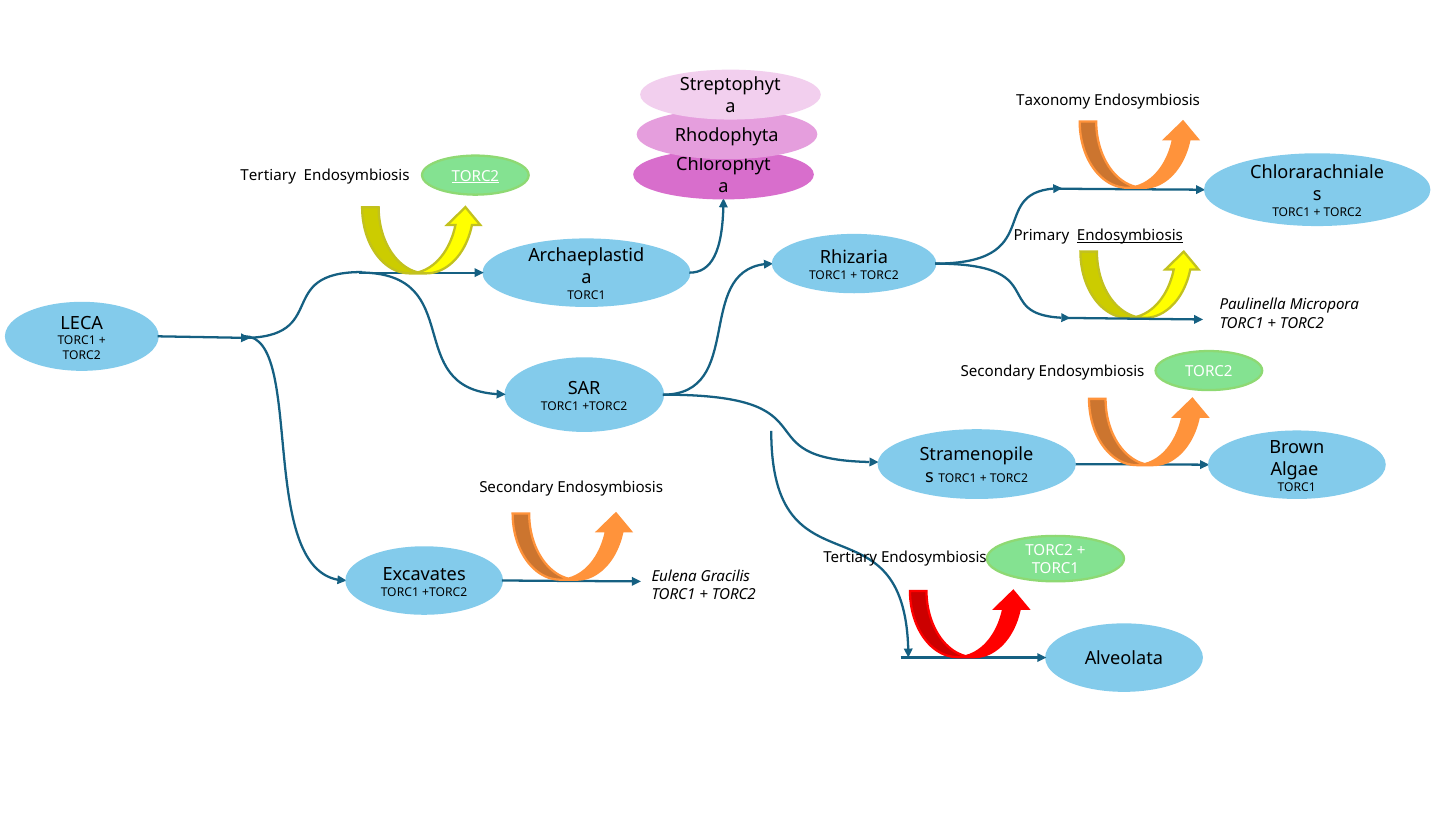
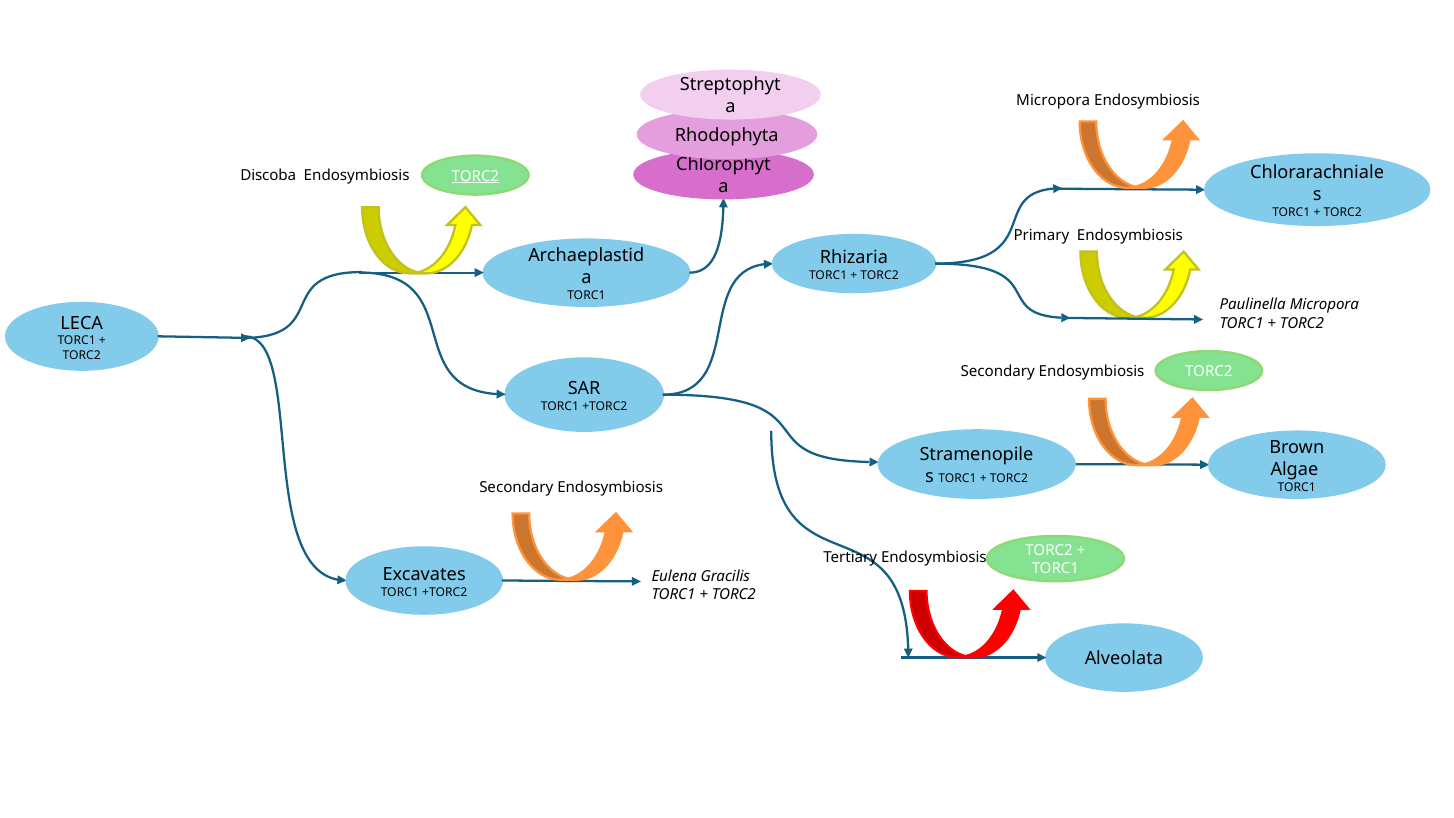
Taxonomy at (1053, 100): Taxonomy -> Micropora
Tertiary at (268, 176): Tertiary -> Discoba
Endosymbiosis at (1130, 236) underline: present -> none
